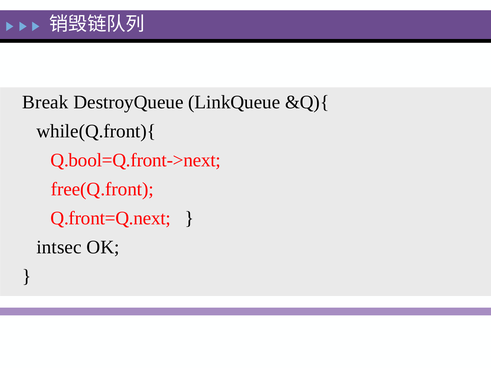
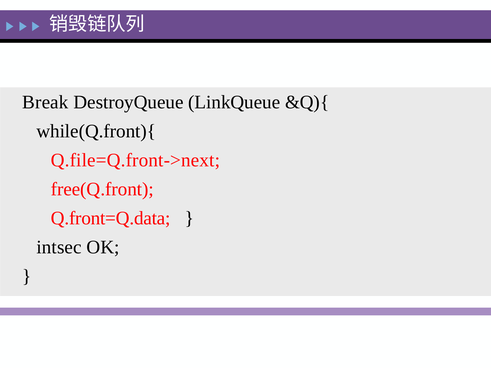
Q.bool=Q.front->next: Q.bool=Q.front->next -> Q.file=Q.front->next
Q.front=Q.next: Q.front=Q.next -> Q.front=Q.data
